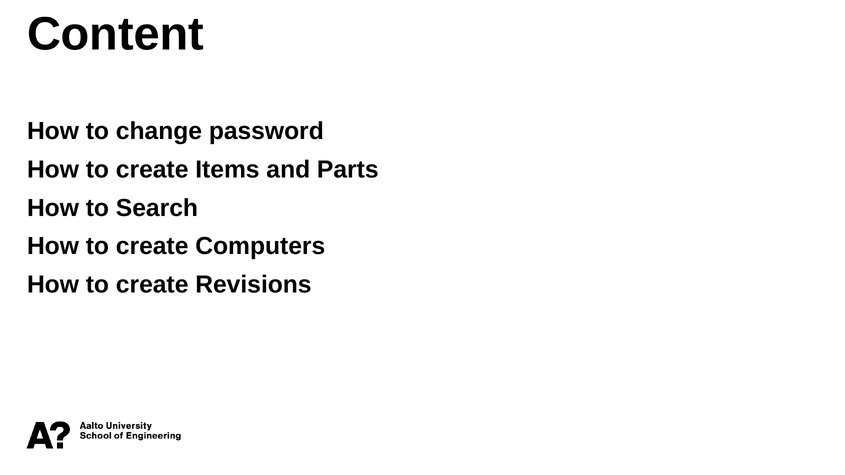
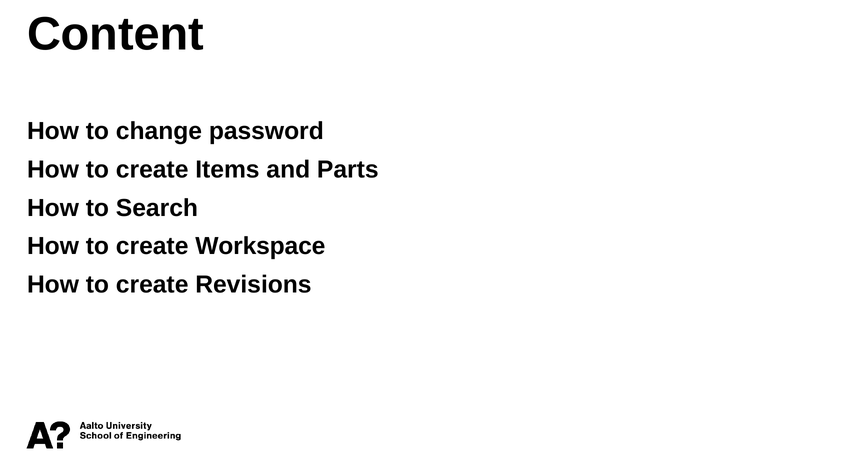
Computers: Computers -> Workspace
